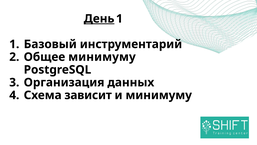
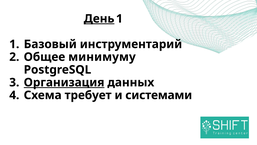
Организация underline: none -> present
зависит: зависит -> требует
и минимуму: минимуму -> системами
